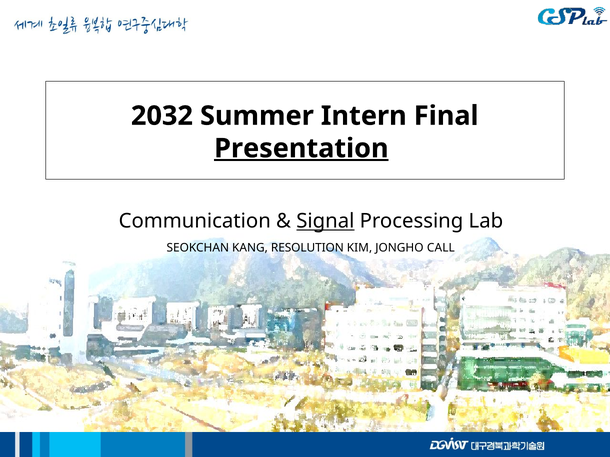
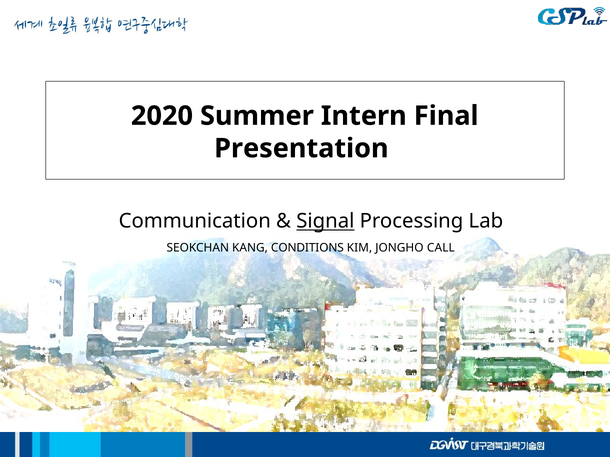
2032: 2032 -> 2020
Presentation underline: present -> none
RESOLUTION: RESOLUTION -> CONDITIONS
